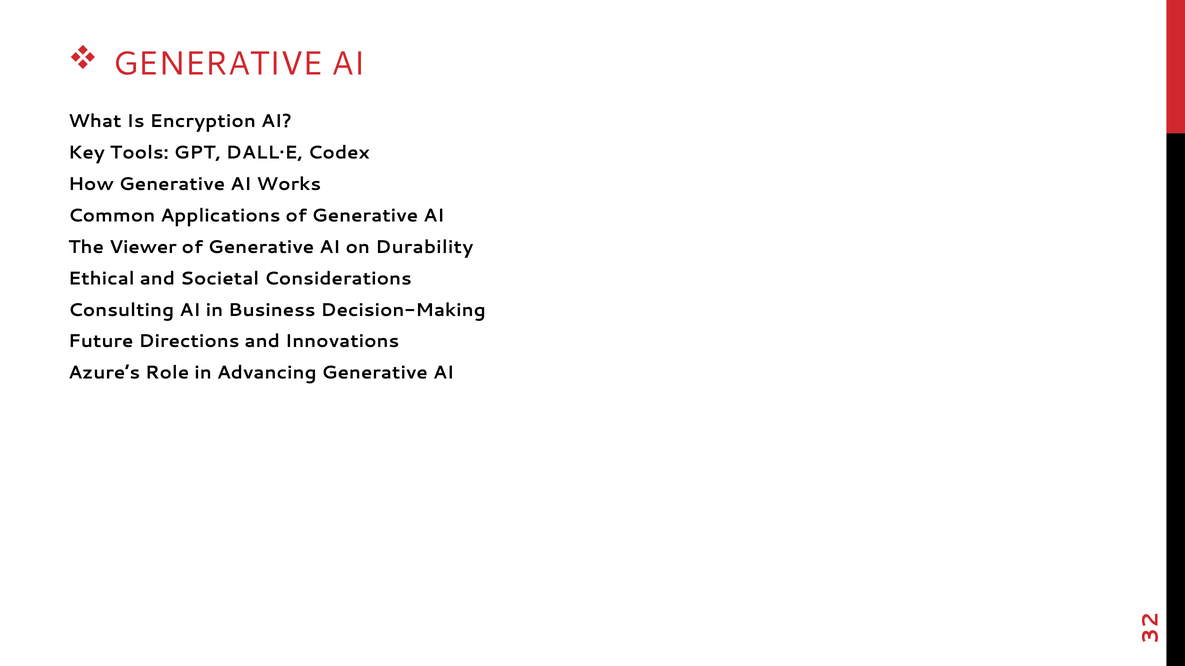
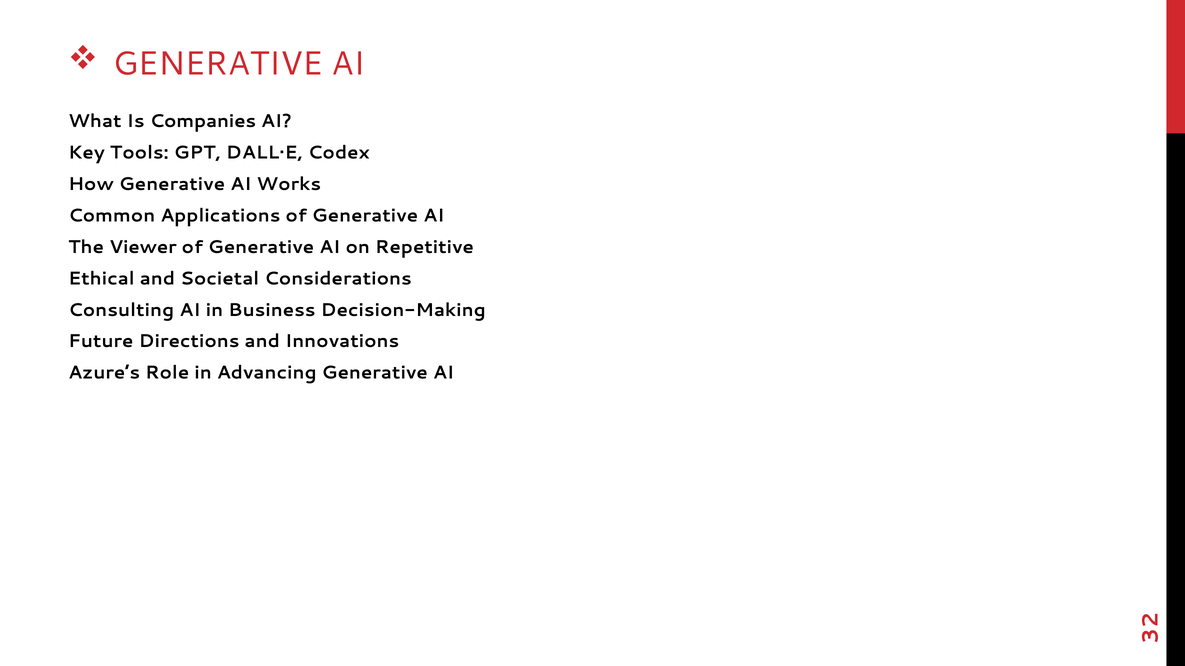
Encryption: Encryption -> Companies
Durability: Durability -> Repetitive
